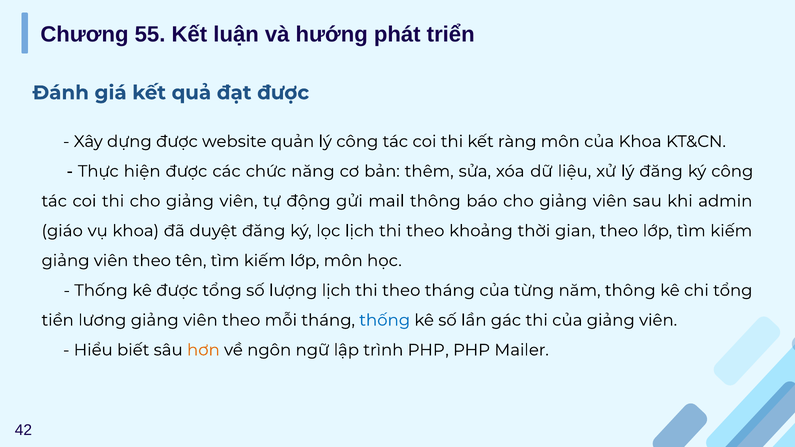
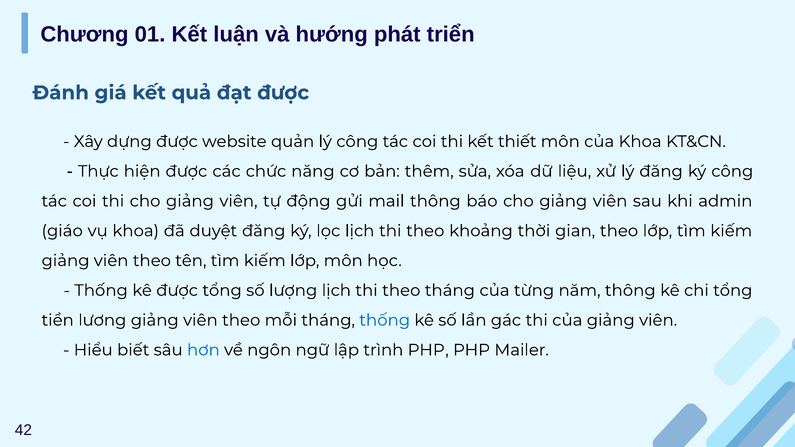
55: 55 -> 01
ràng: ràng -> thiết
hơn colour: orange -> blue
